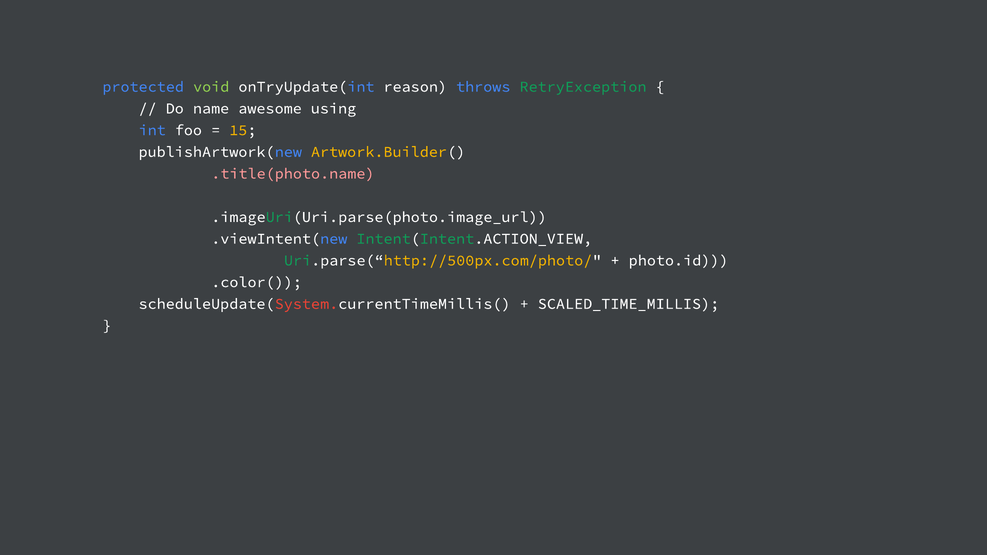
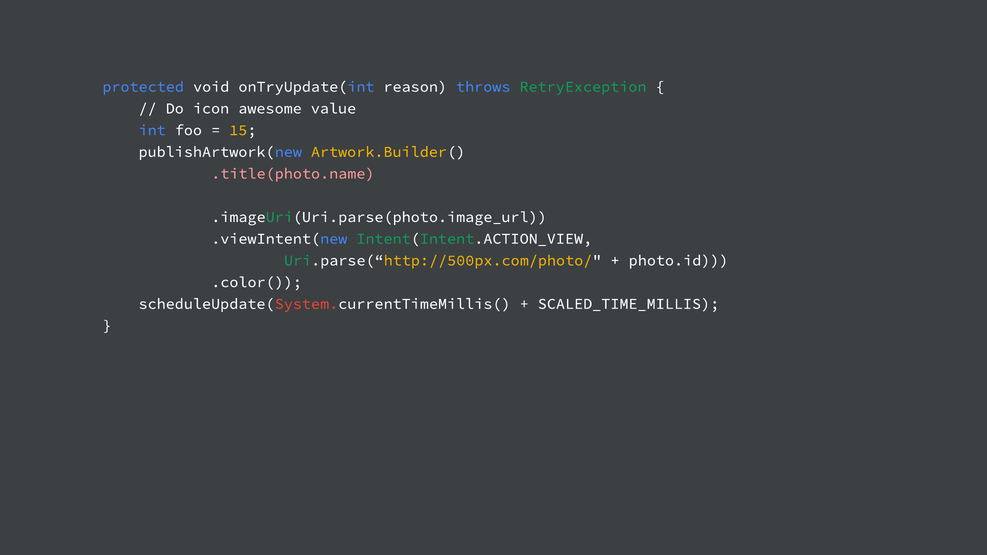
void colour: light green -> white
name: name -> icon
using: using -> value
